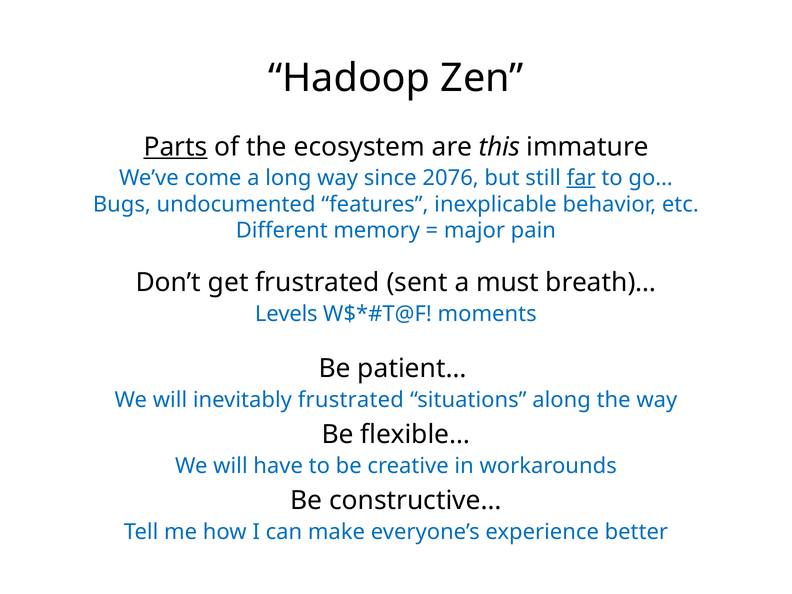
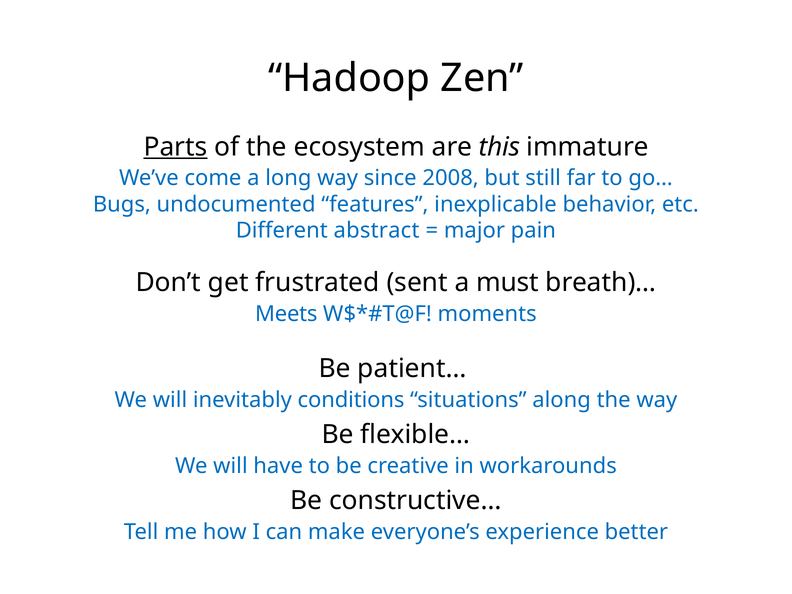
2076: 2076 -> 2008
far underline: present -> none
memory: memory -> abstract
Levels: Levels -> Meets
inevitably frustrated: frustrated -> conditions
